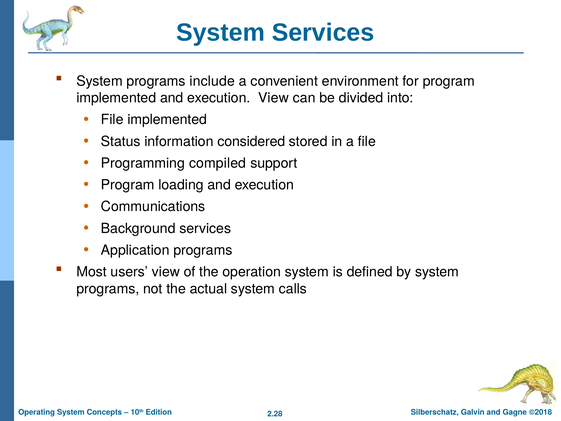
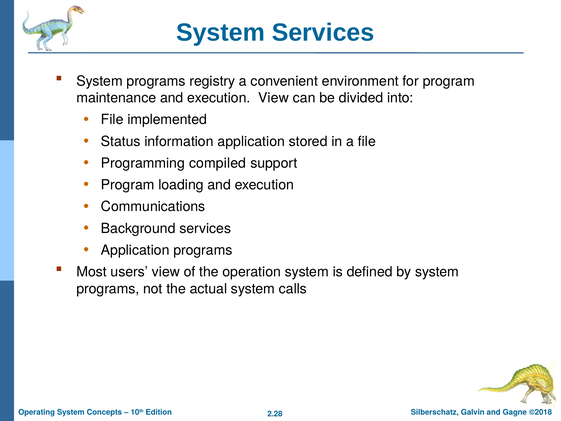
include: include -> registry
implemented at (116, 98): implemented -> maintenance
information considered: considered -> application
